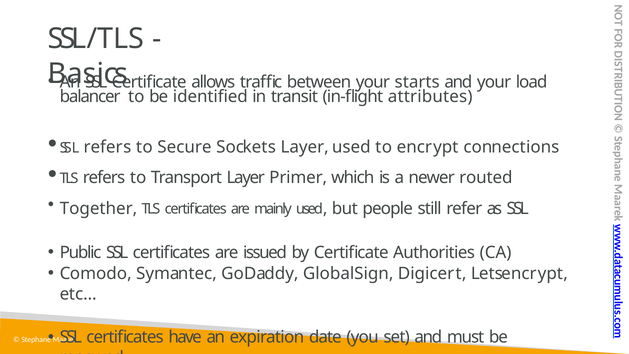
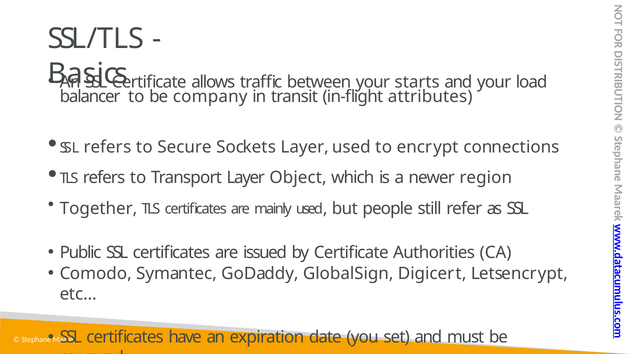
identified: identified -> company
Primer: Primer -> Object
routed: routed -> region
